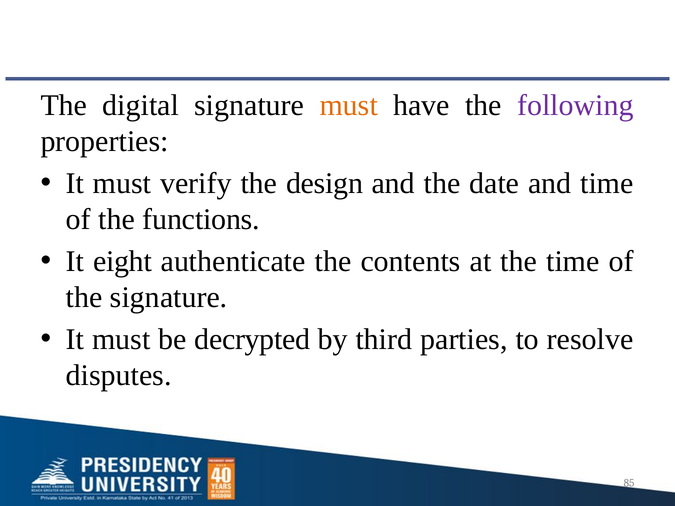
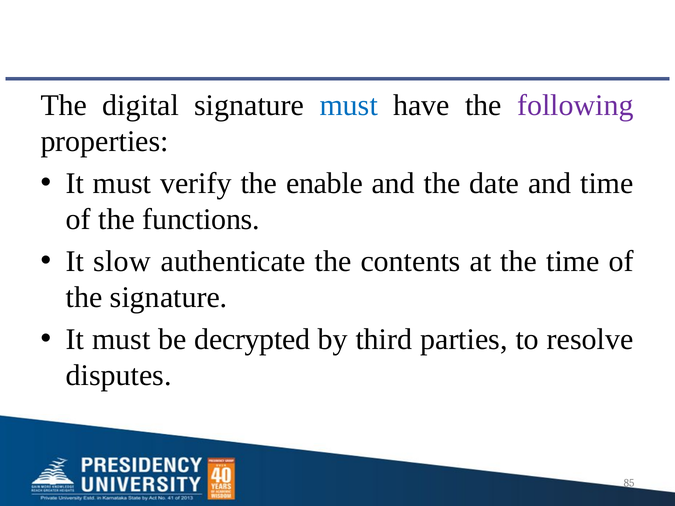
must at (349, 105) colour: orange -> blue
design: design -> enable
eight: eight -> slow
